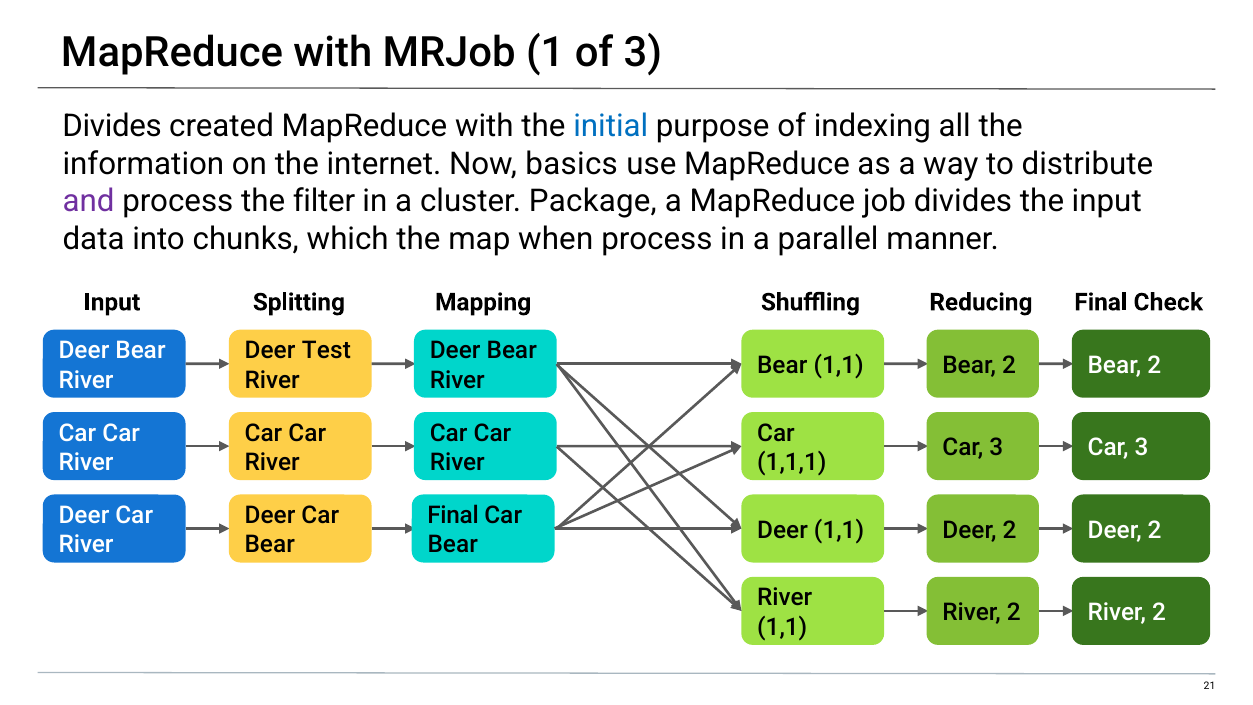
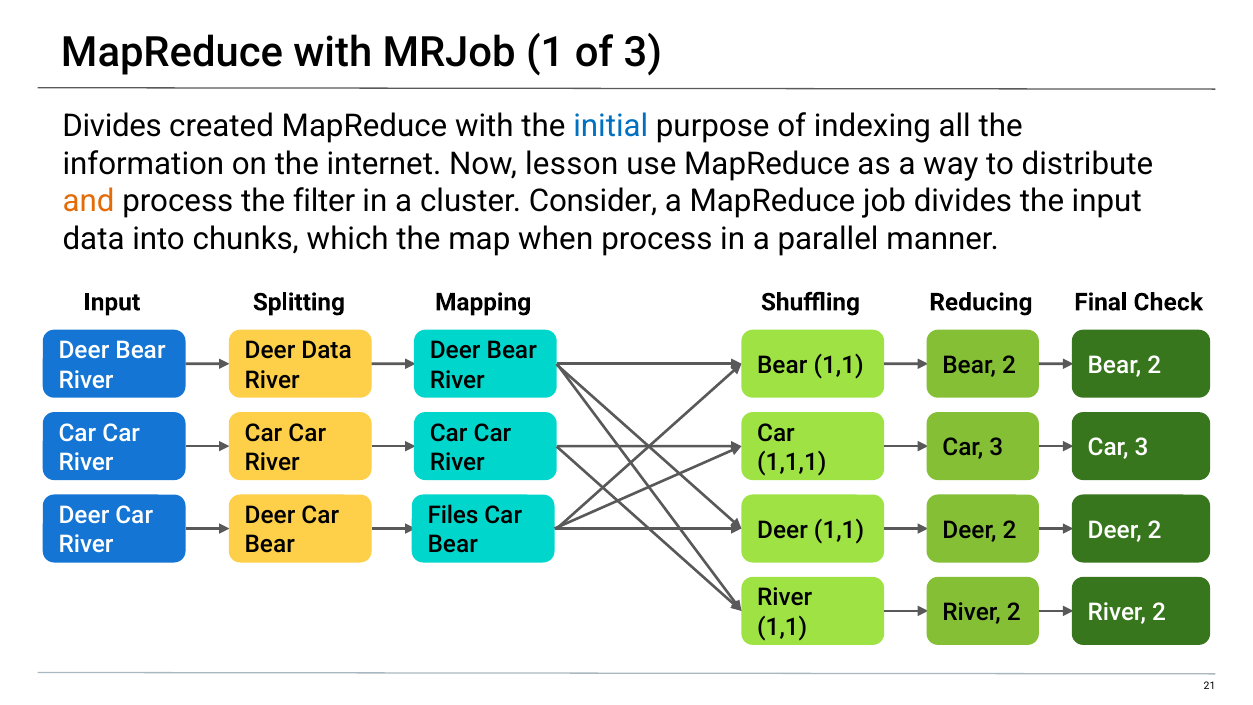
basics: basics -> lesson
and colour: purple -> orange
Package: Package -> Consider
Deer Test: Test -> Data
Final at (453, 515): Final -> Files
